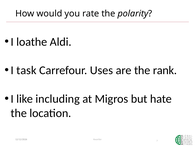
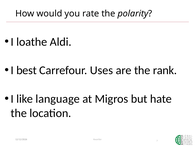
task: task -> best
including: including -> language
